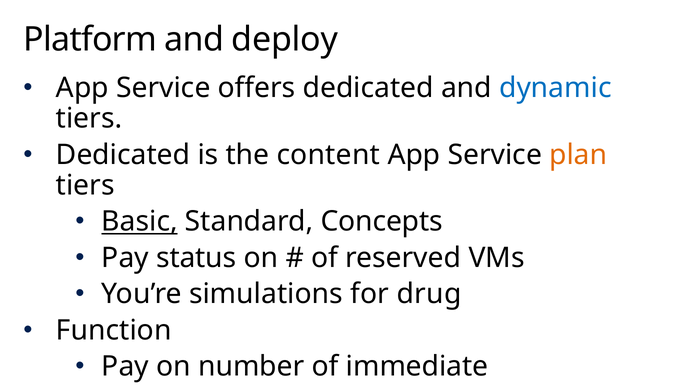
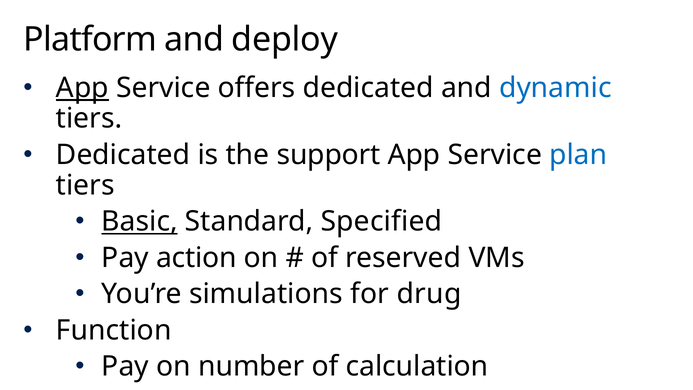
App at (82, 88) underline: none -> present
content: content -> support
plan colour: orange -> blue
Concepts: Concepts -> Specified
status: status -> action
immediate: immediate -> calculation
